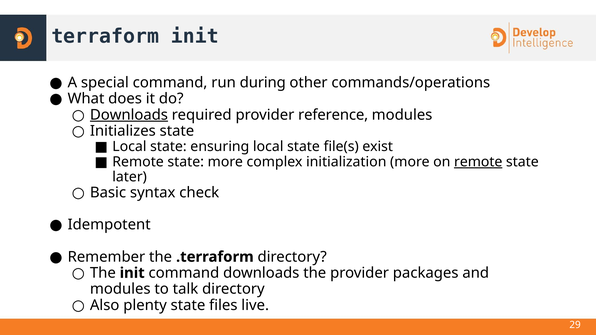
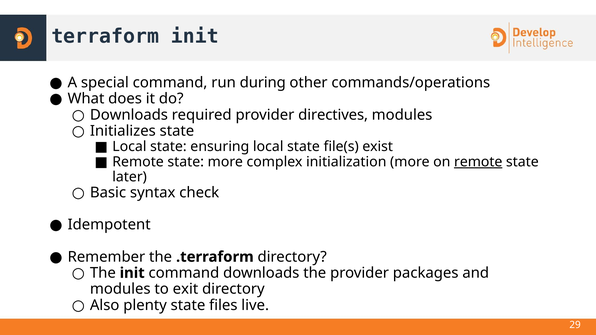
Downloads at (129, 115) underline: present -> none
reference: reference -> directives
talk: talk -> exit
